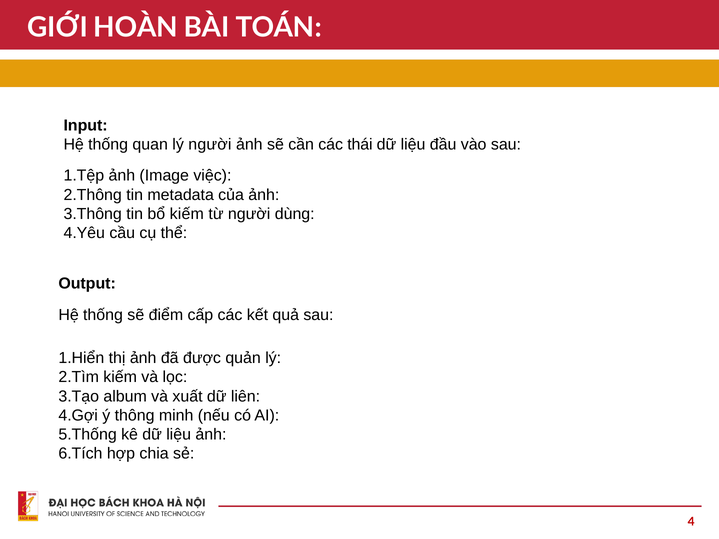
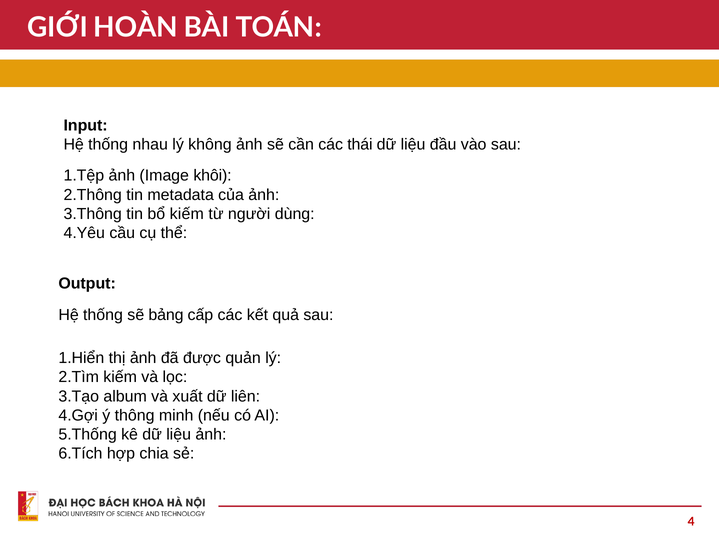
quan: quan -> nhau
lý người: người -> không
việc: việc -> khôi
điểm: điểm -> bảng
